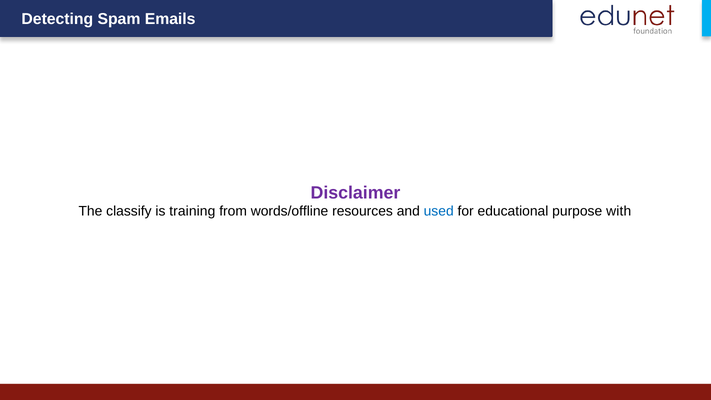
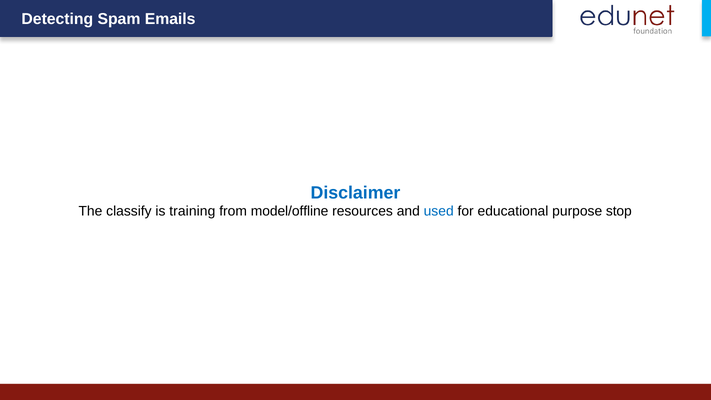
Disclaimer colour: purple -> blue
words/offline: words/offline -> model/offline
with: with -> stop
